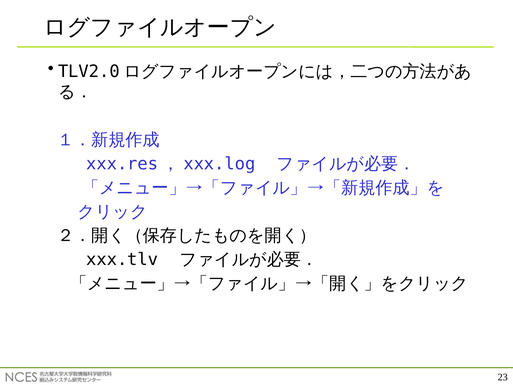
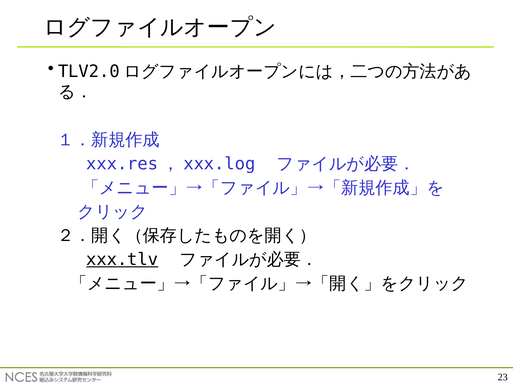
xxx.tlv underline: none -> present
